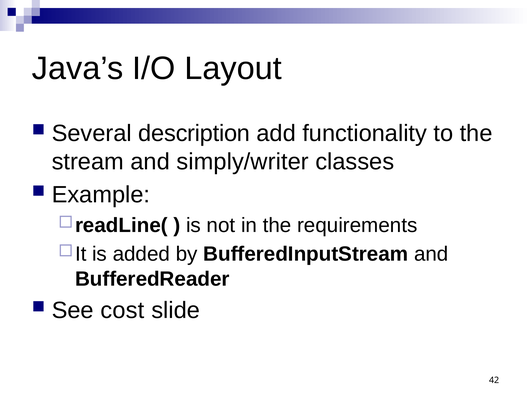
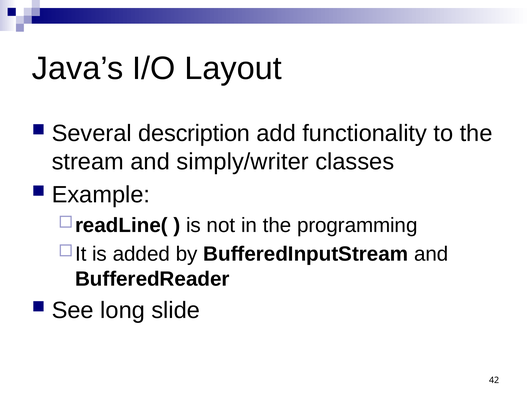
requirements: requirements -> programming
cost: cost -> long
